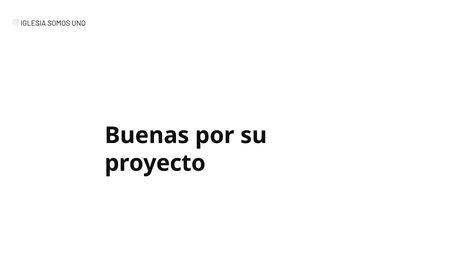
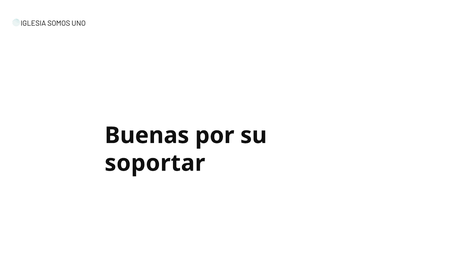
proyecto: proyecto -> soportar
